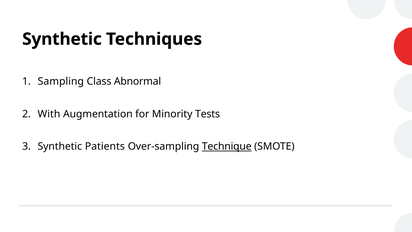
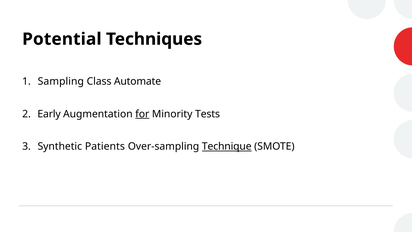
Synthetic at (62, 39): Synthetic -> Potential
Abnormal: Abnormal -> Automate
With: With -> Early
for underline: none -> present
